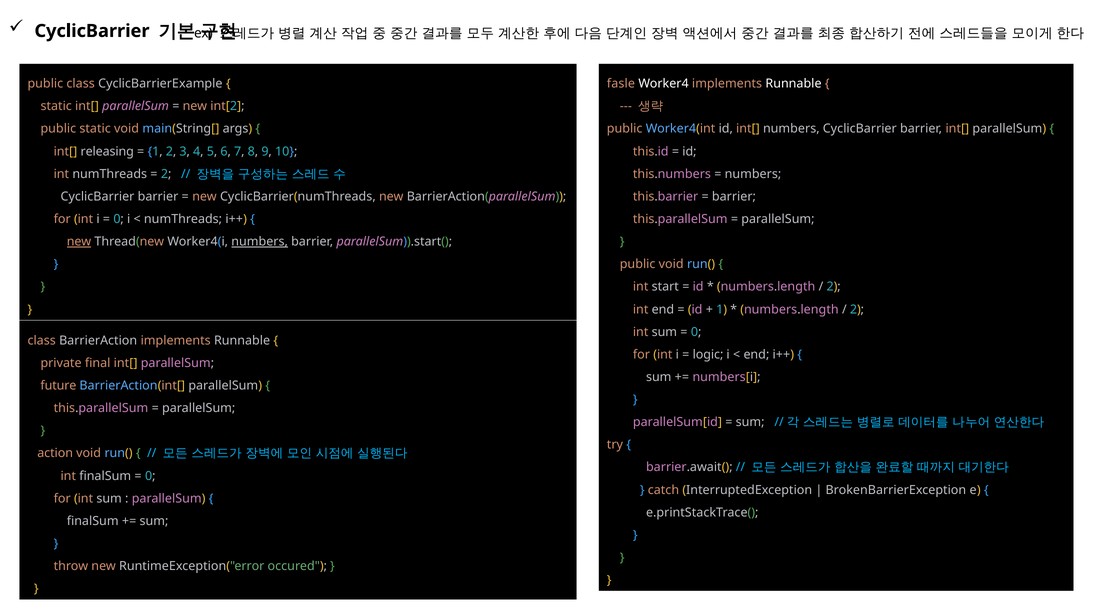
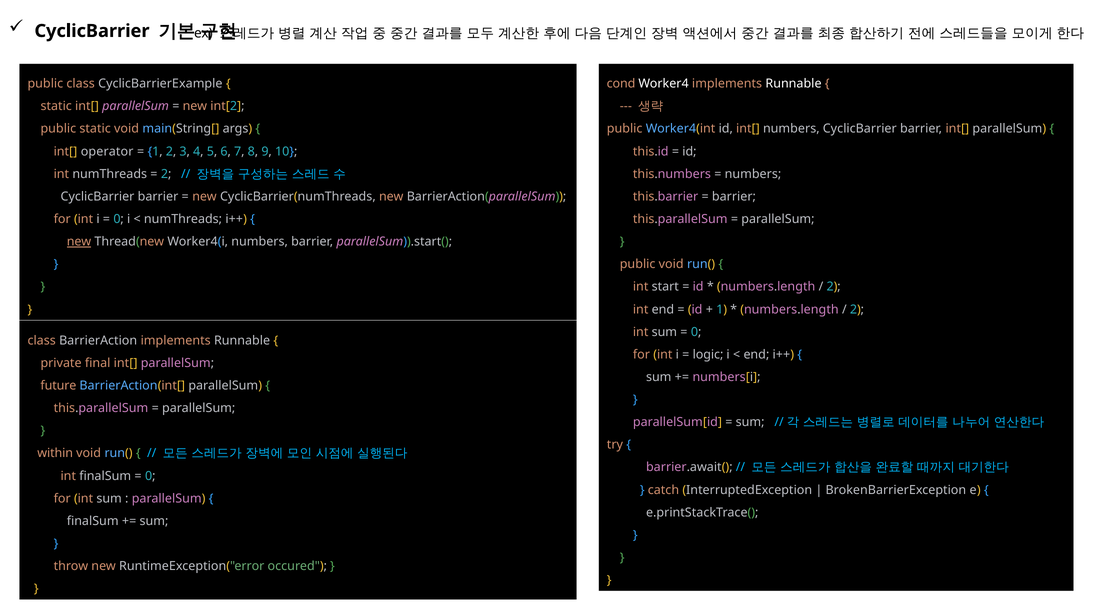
fasle: fasle -> cond
releasing: releasing -> operator
numbers at (260, 242) underline: present -> none
action: action -> within
